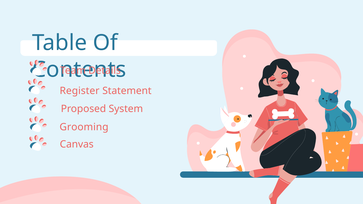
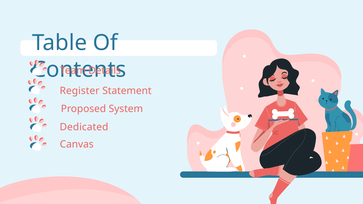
Grooming: Grooming -> Dedicated
